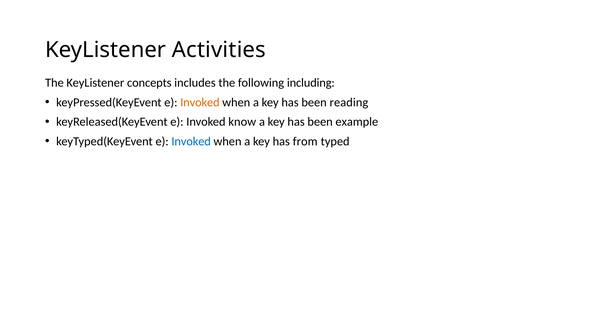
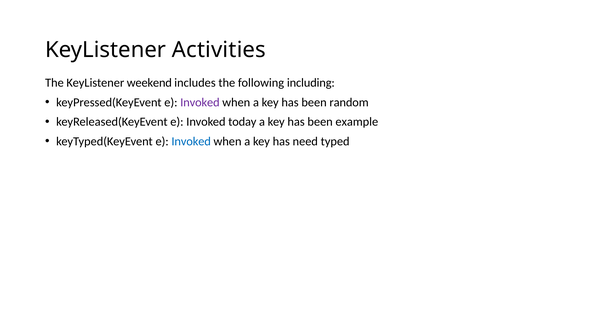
concepts: concepts -> weekend
Invoked at (200, 102) colour: orange -> purple
reading: reading -> random
know: know -> today
from: from -> need
